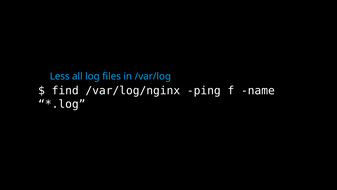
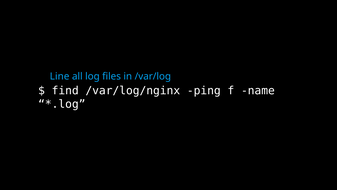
Less: Less -> Line
